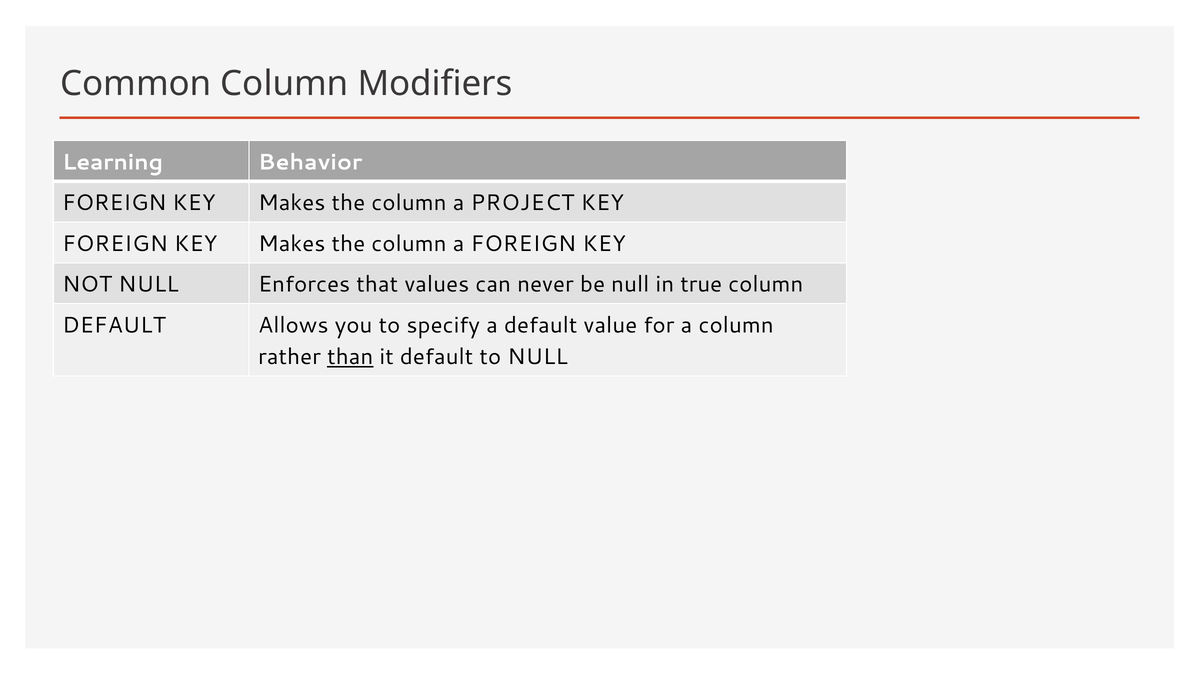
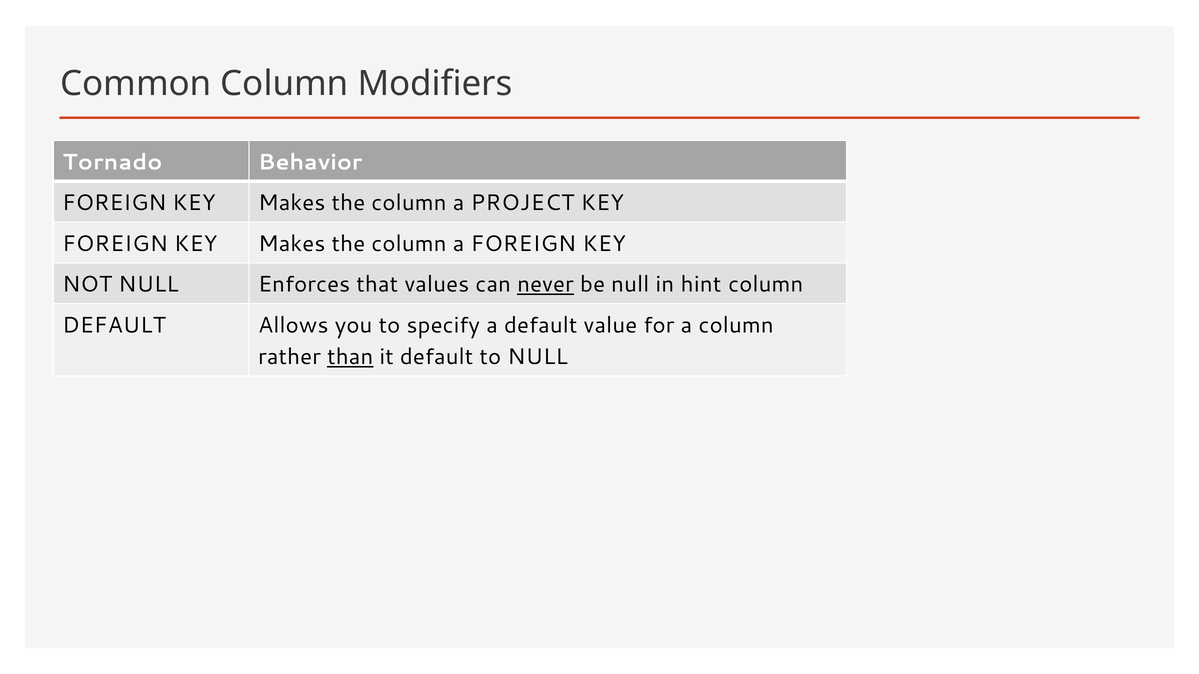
Learning: Learning -> Tornado
never underline: none -> present
true: true -> hint
